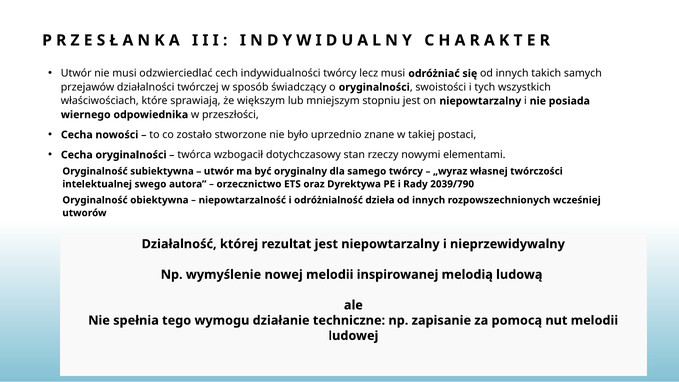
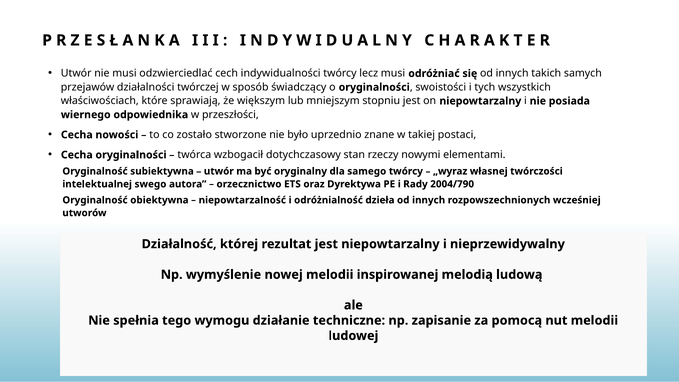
2039/790: 2039/790 -> 2004/790
